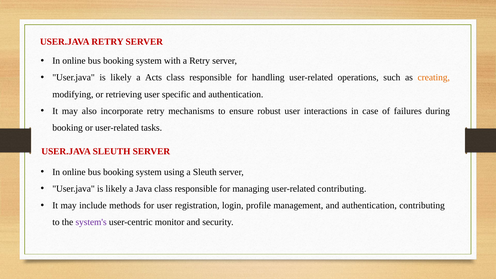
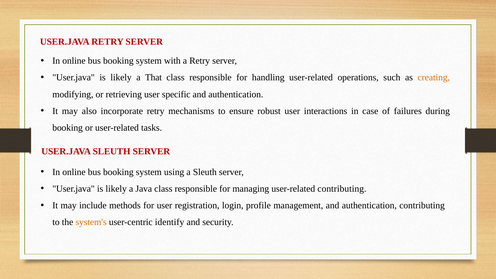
Acts: Acts -> That
system's colour: purple -> orange
monitor: monitor -> identify
